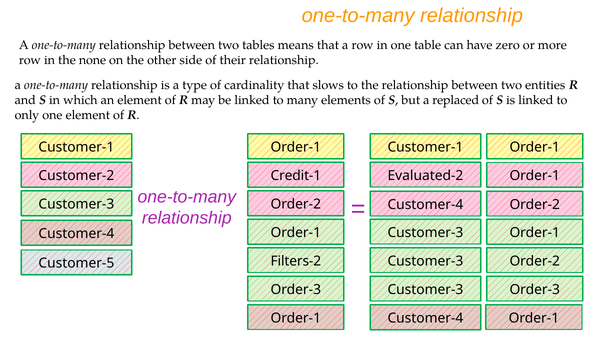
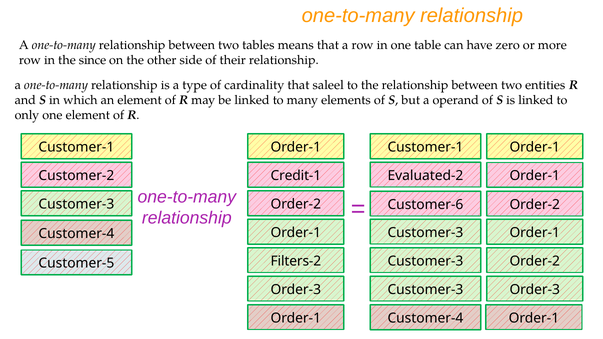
none: none -> since
slows: slows -> saleel
replaced: replaced -> operand
Customer-4 at (425, 205): Customer-4 -> Customer-6
